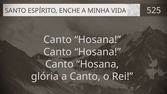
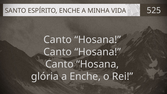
a Canto: Canto -> Enche
